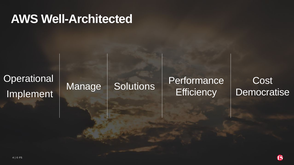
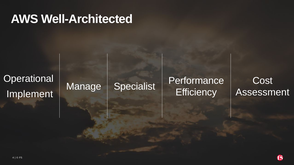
Solutions: Solutions -> Specialist
Democratise: Democratise -> Assessment
